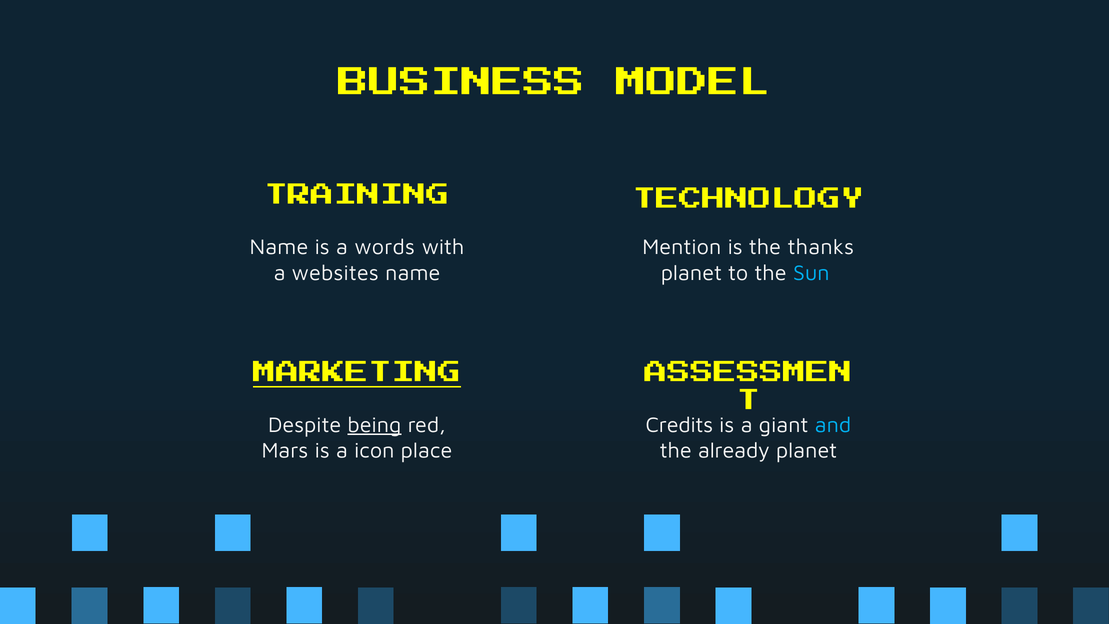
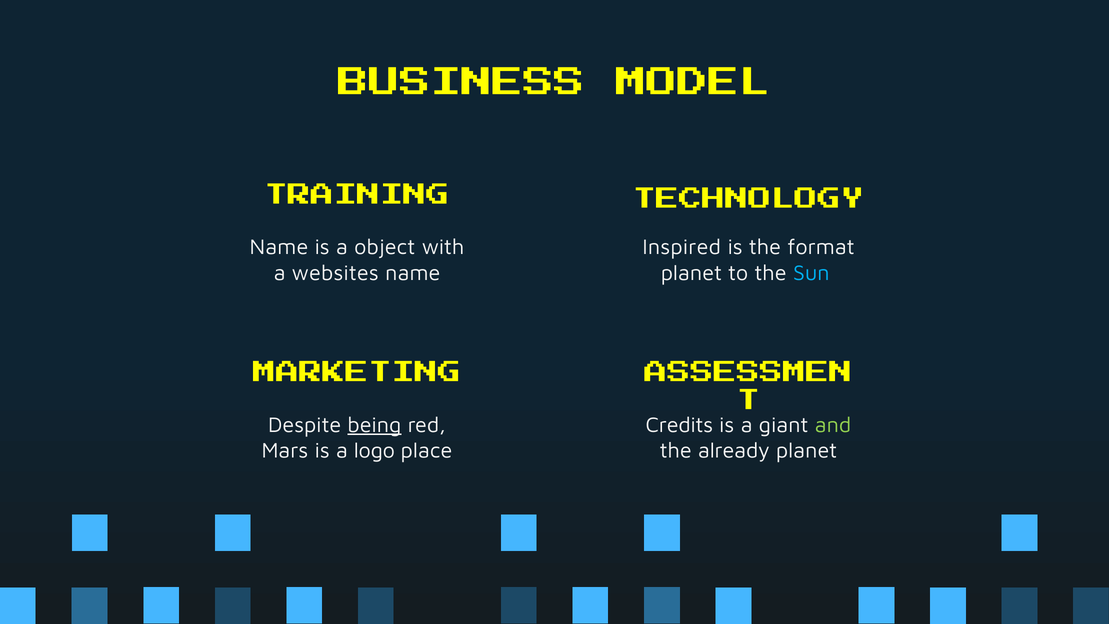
words: words -> object
Mention: Mention -> Inspired
thanks: thanks -> format
MARKETING underline: present -> none
and colour: light blue -> light green
icon: icon -> logo
